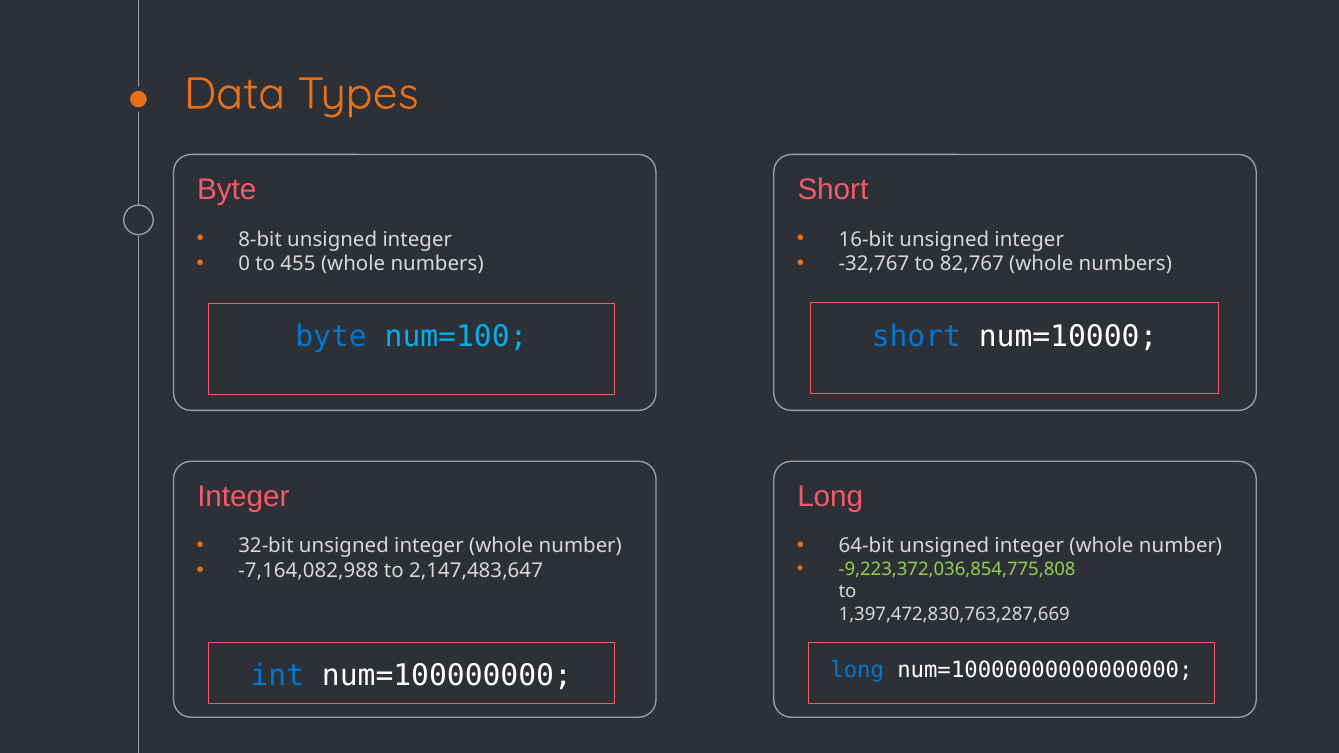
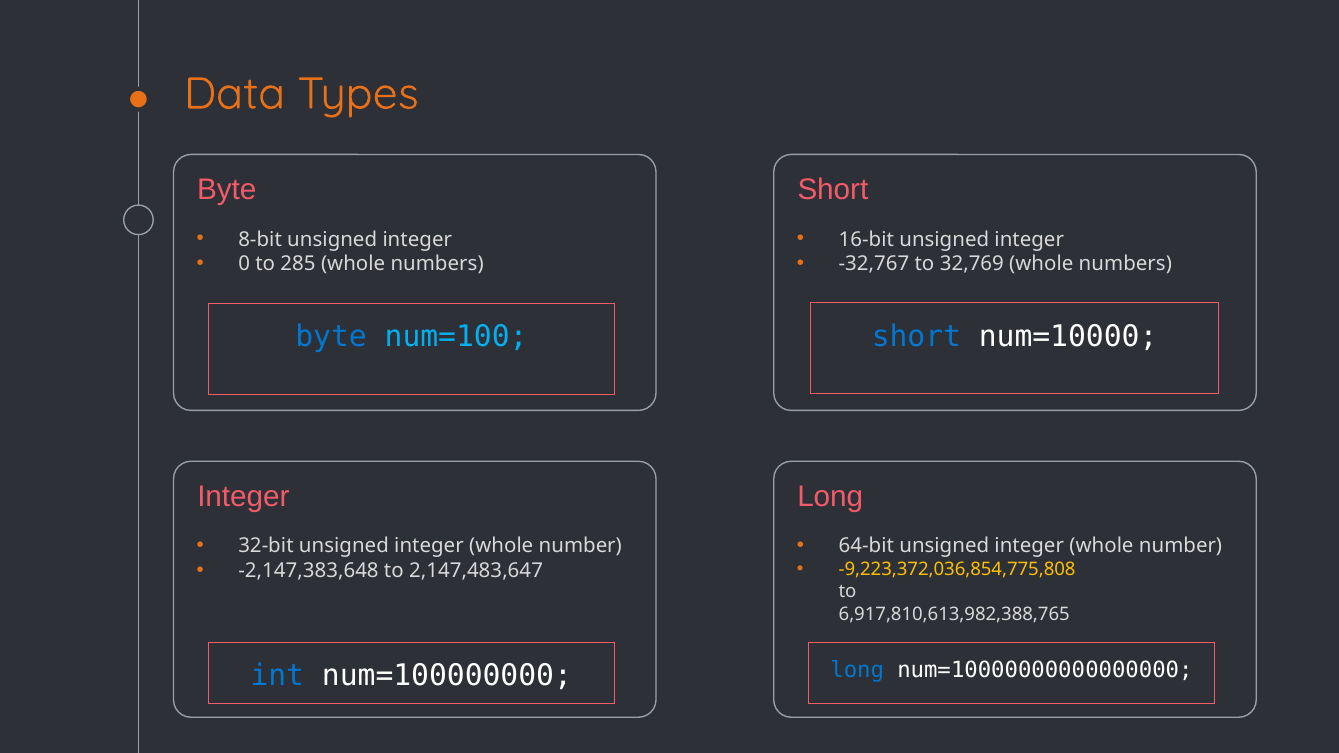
455: 455 -> 285
82,767: 82,767 -> 32,769
-9,223,372,036,854,775,808 colour: light green -> yellow
-7,164,082,988: -7,164,082,988 -> -2,147,383,648
1,397,472,830,763,287,669: 1,397,472,830,763,287,669 -> 6,917,810,613,982,388,765
